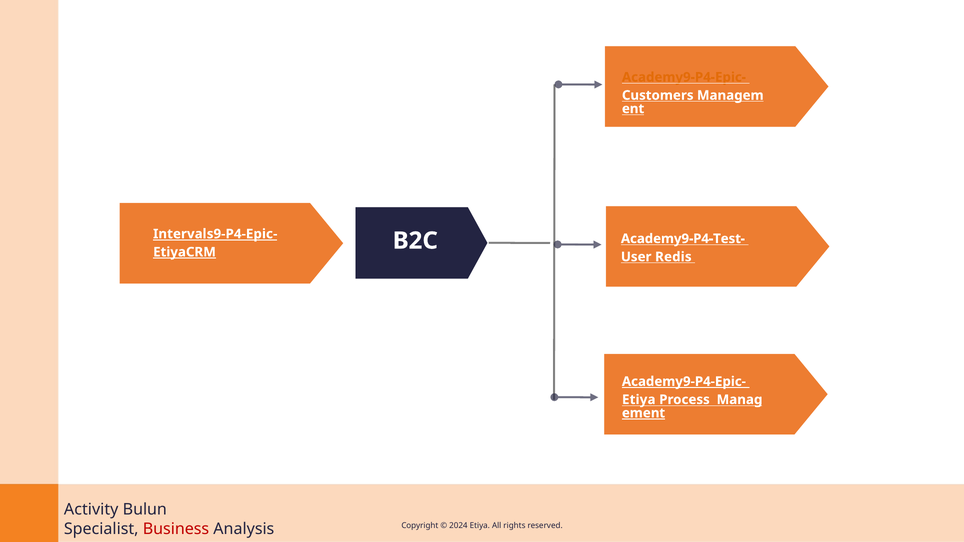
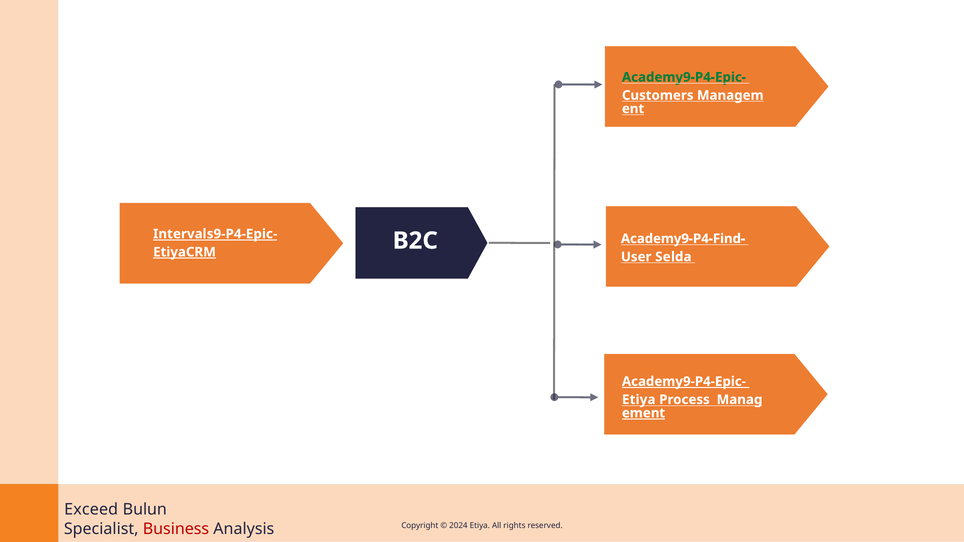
Academy9-P4-Epic- at (684, 77) colour: orange -> green
Academy9-P4-Test-: Academy9-P4-Test- -> Academy9-P4-Find-
Redis: Redis -> Selda
Activity: Activity -> Exceed
